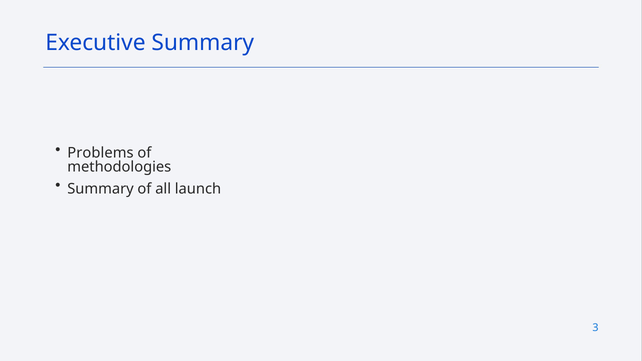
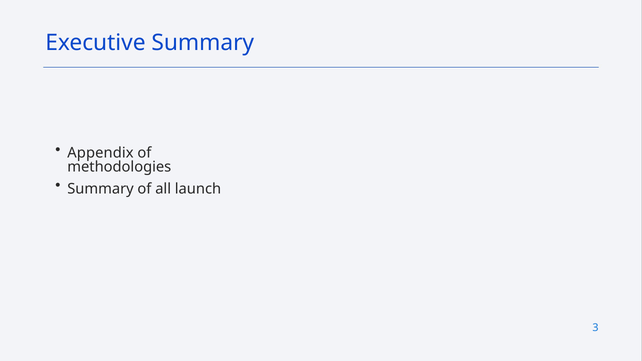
Problems: Problems -> Appendix
